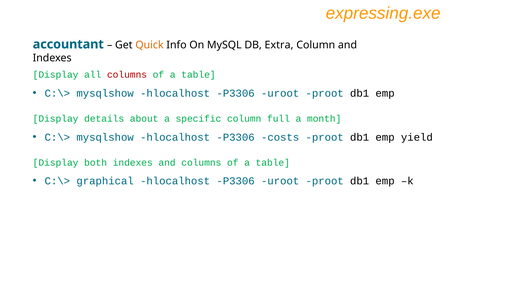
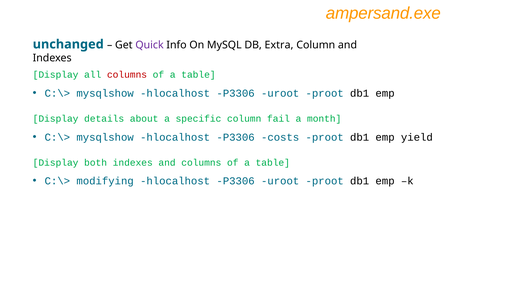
expressing.exe: expressing.exe -> ampersand.exe
accountant: accountant -> unchanged
Quick colour: orange -> purple
full: full -> fail
graphical: graphical -> modifying
